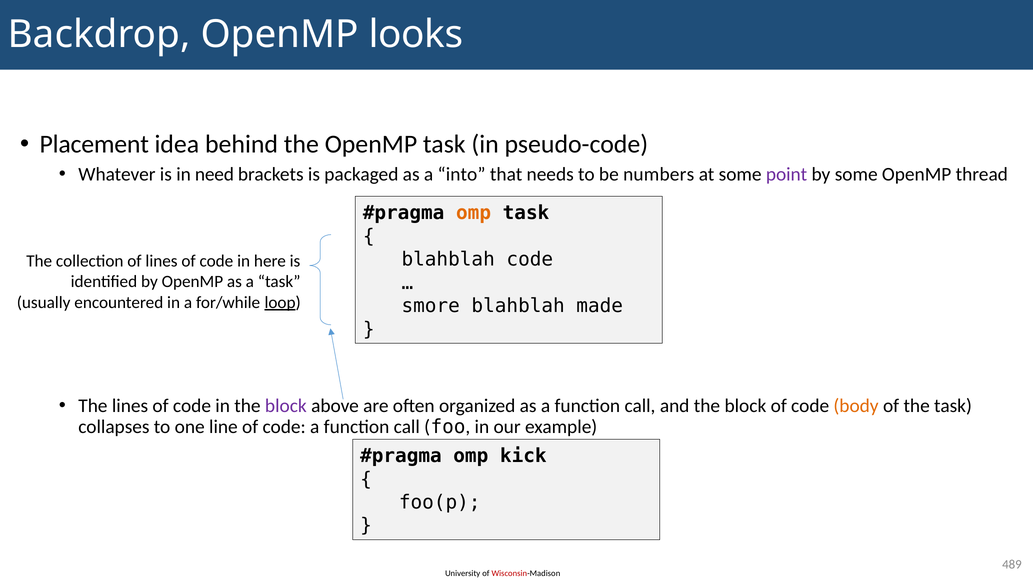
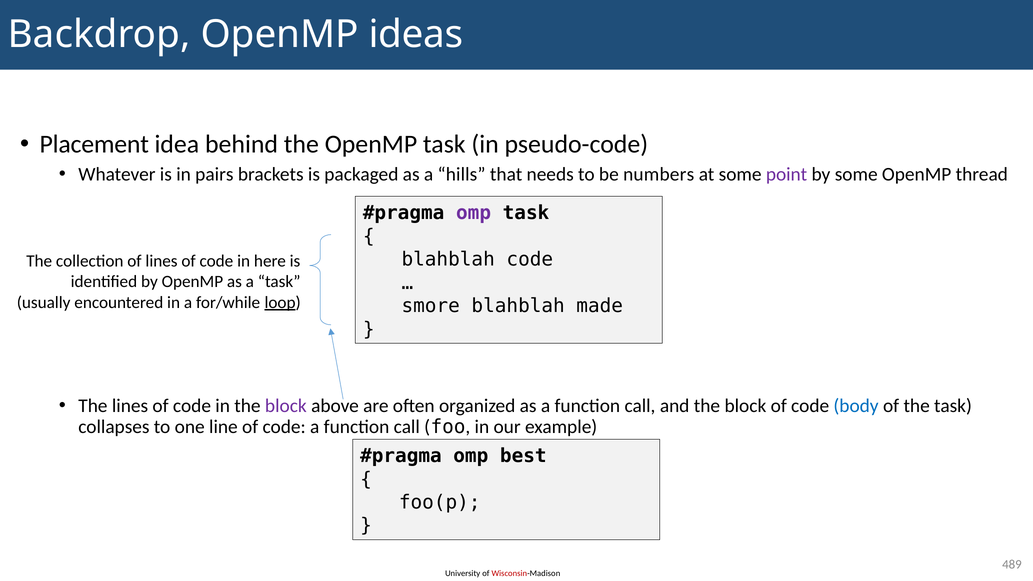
looks: looks -> ideas
need: need -> pairs
into: into -> hills
omp at (474, 213) colour: orange -> purple
body colour: orange -> blue
kick: kick -> best
